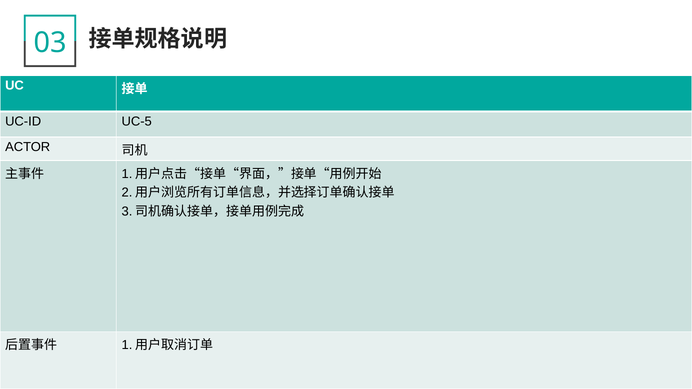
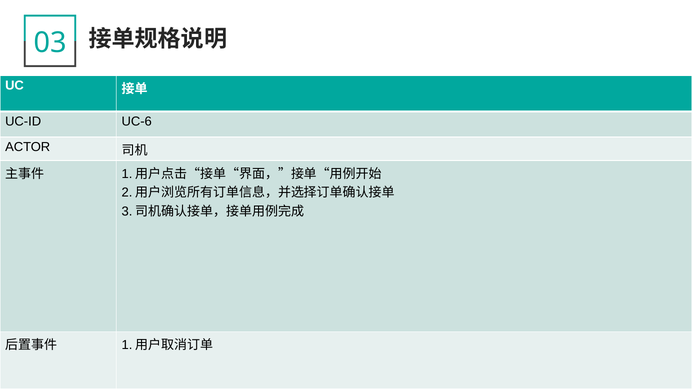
UC-5: UC-5 -> UC-6
